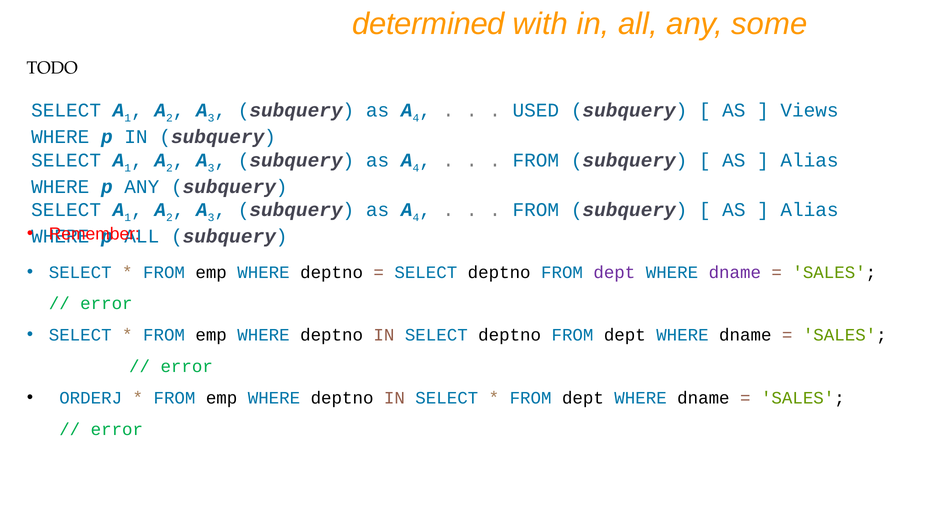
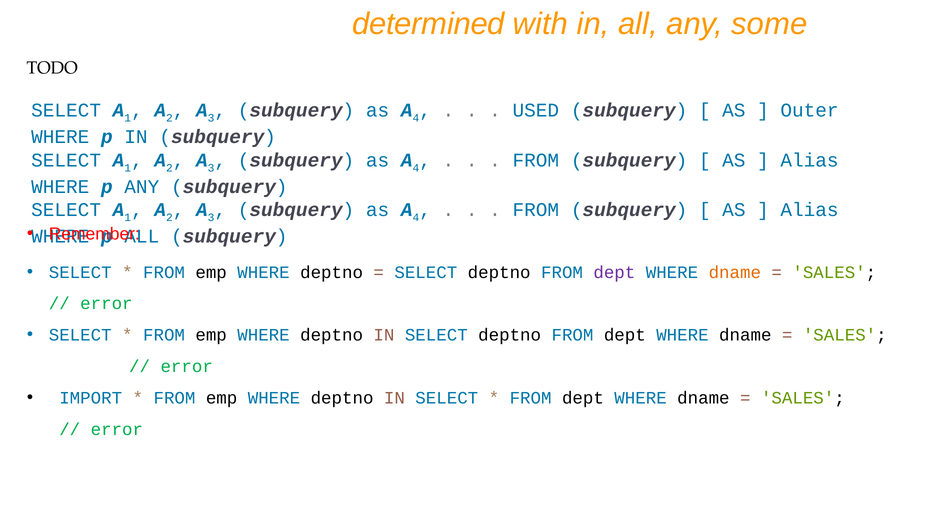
Views: Views -> Outer
dname at (735, 272) colour: purple -> orange
ORDERJ: ORDERJ -> IMPORT
